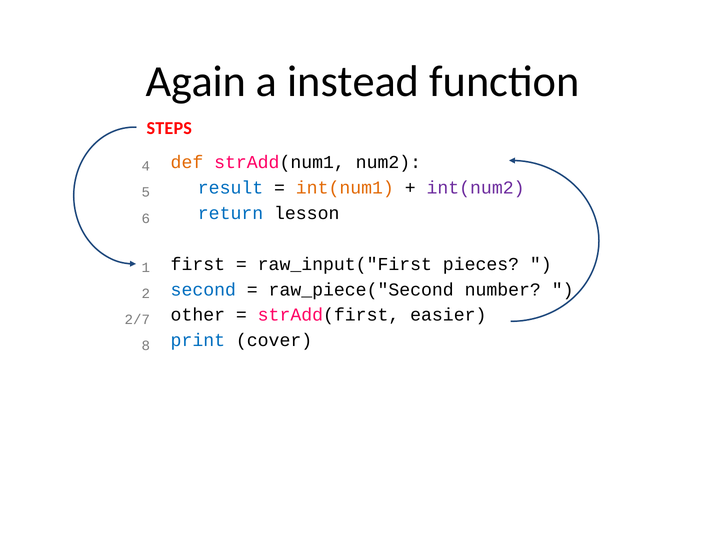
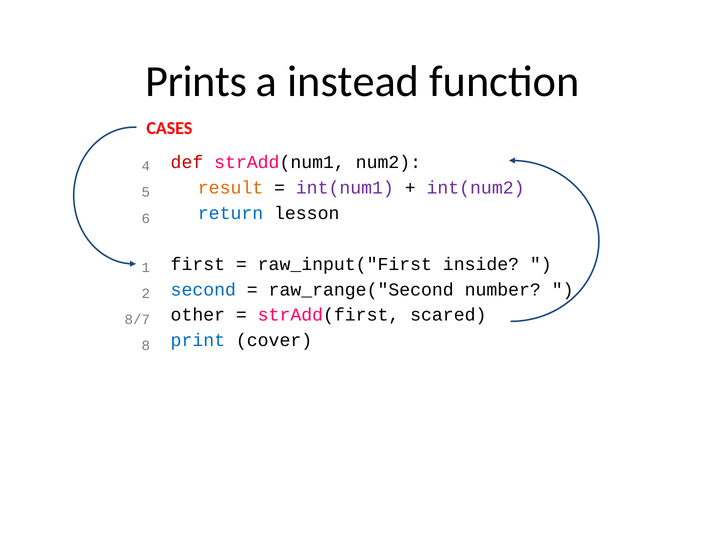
Again: Again -> Prints
STEPS: STEPS -> CASES
def colour: orange -> red
result colour: blue -> orange
int(num1 colour: orange -> purple
pieces: pieces -> inside
raw_piece("Second: raw_piece("Second -> raw_range("Second
easier: easier -> scared
2/7: 2/7 -> 8/7
